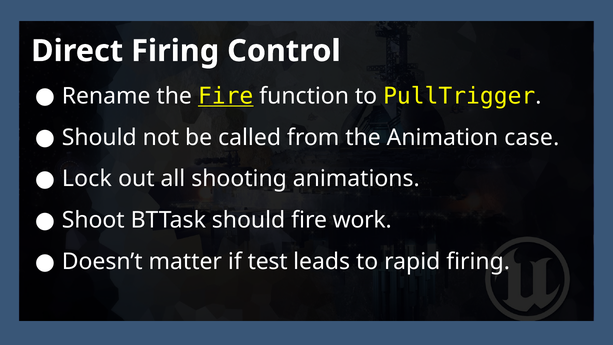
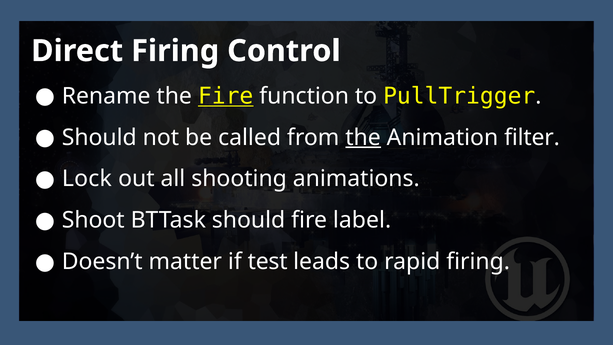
the at (363, 137) underline: none -> present
case: case -> filter
work: work -> label
